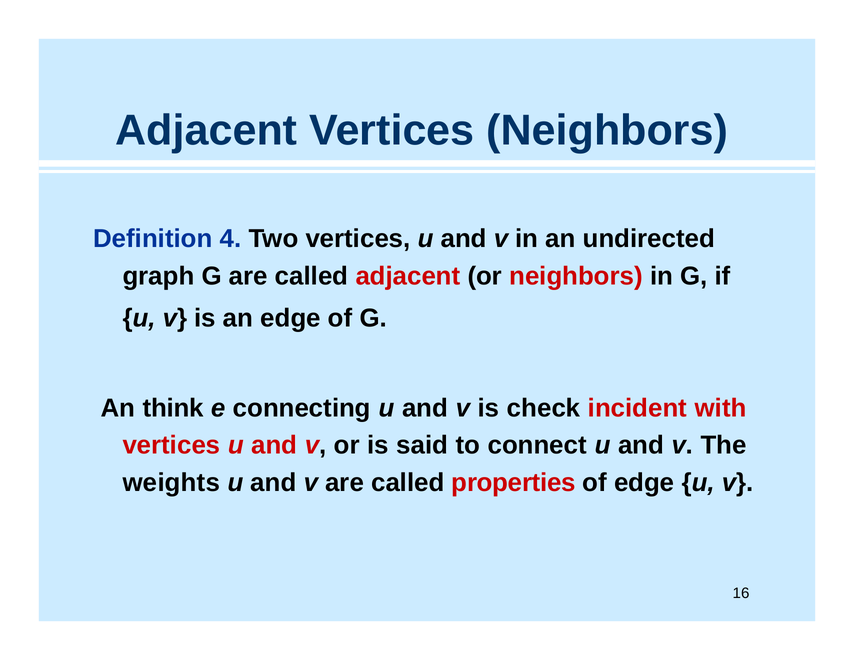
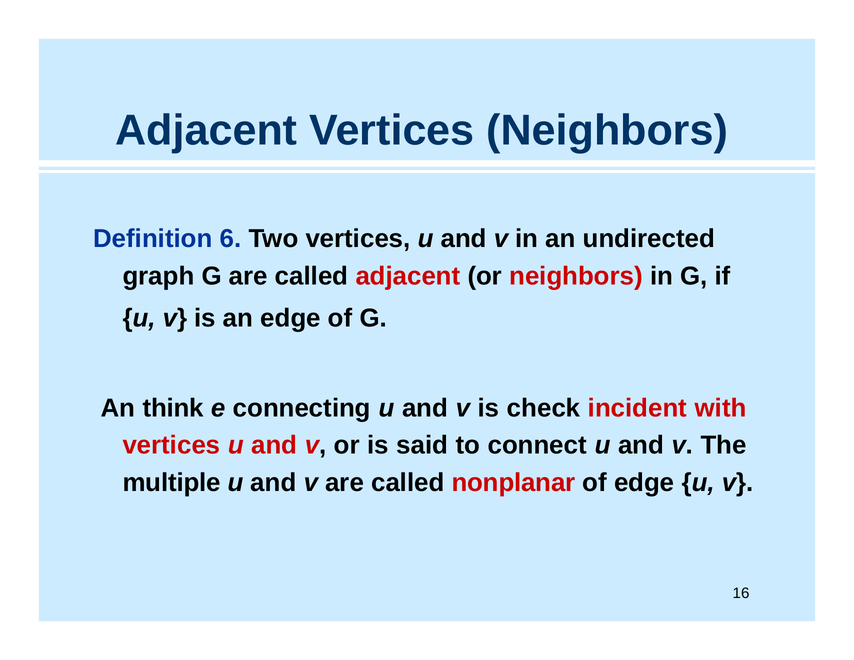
4: 4 -> 6
weights: weights -> multiple
properties: properties -> nonplanar
